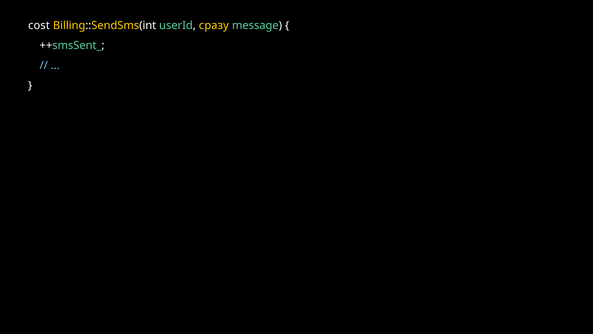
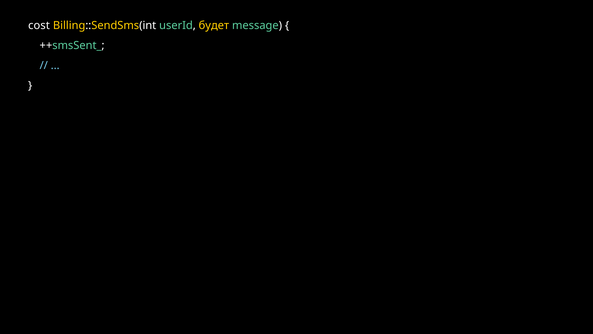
сразу: сразу -> будет
